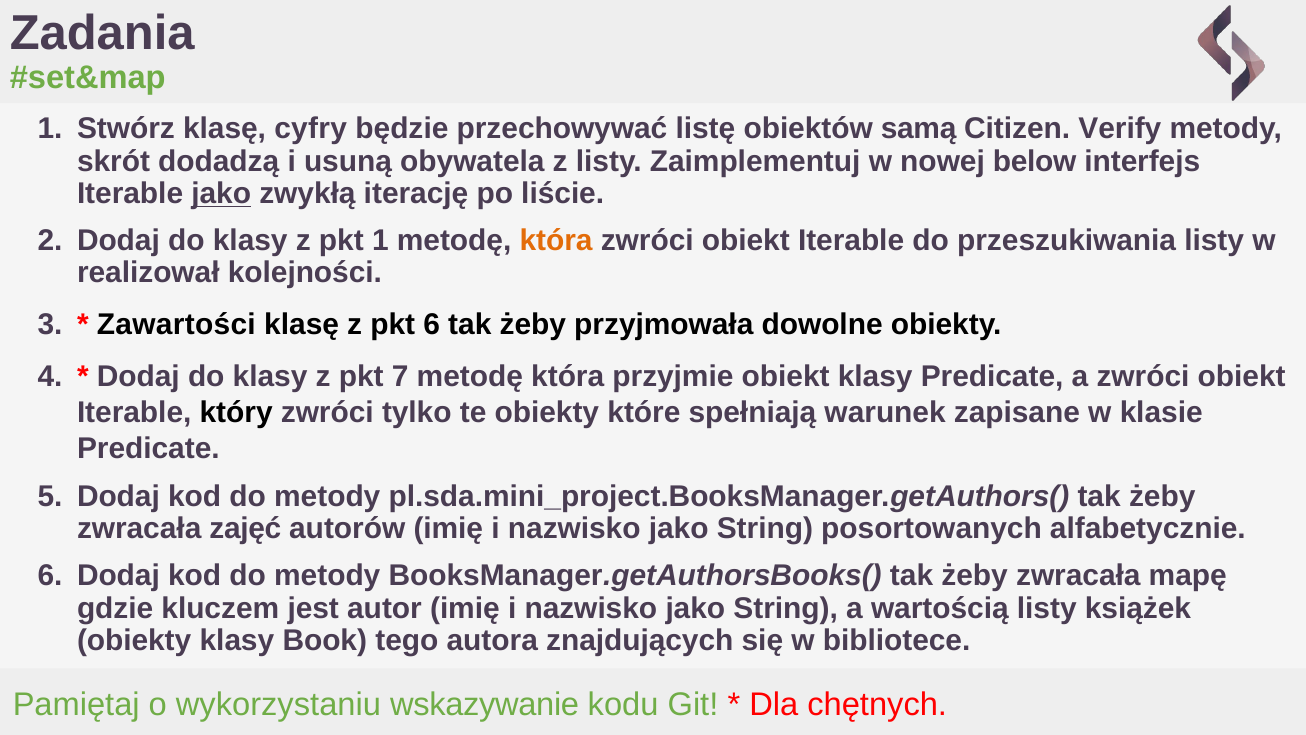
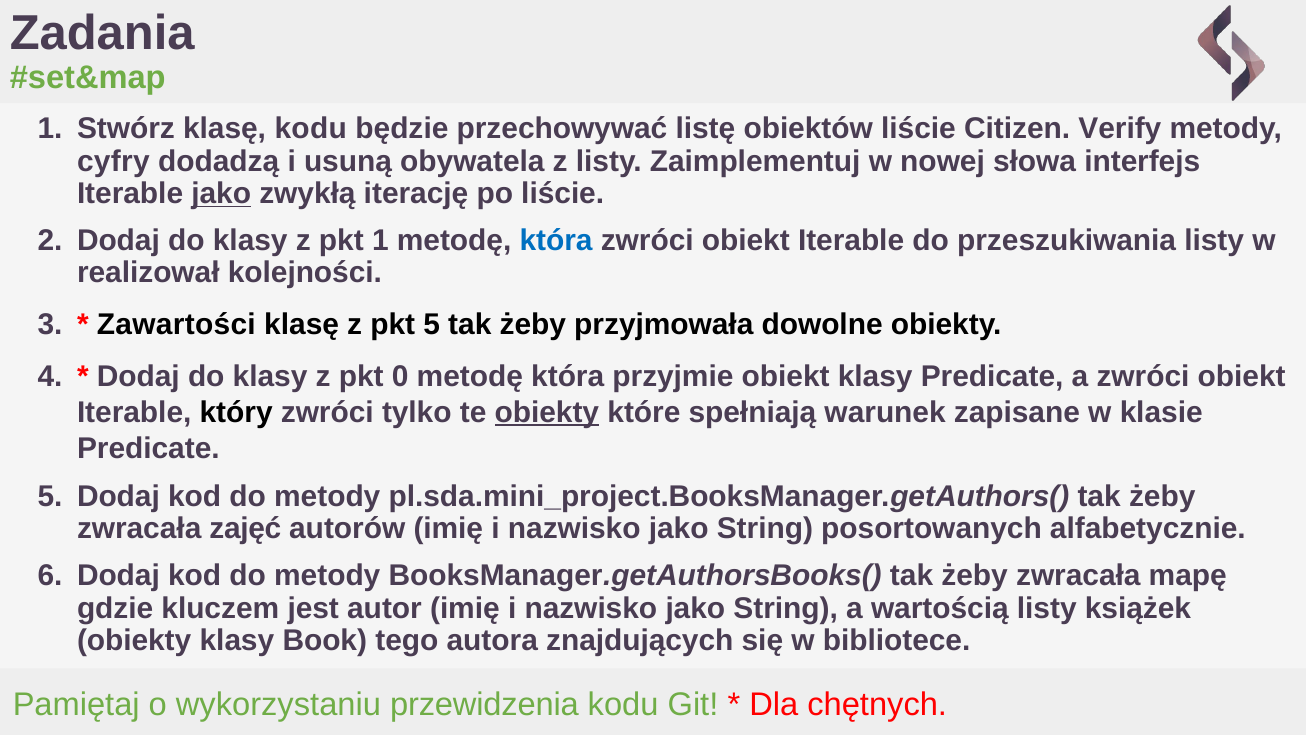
klasę cyfry: cyfry -> kodu
obiektów samą: samą -> liście
skrót: skrót -> cyfry
below: below -> słowa
która at (556, 241) colour: orange -> blue
pkt 6: 6 -> 5
7: 7 -> 0
obiekty at (547, 412) underline: none -> present
wskazywanie: wskazywanie -> przewidzenia
